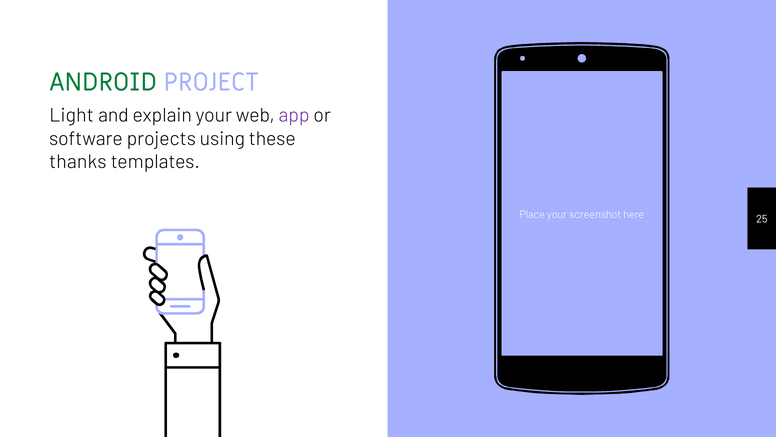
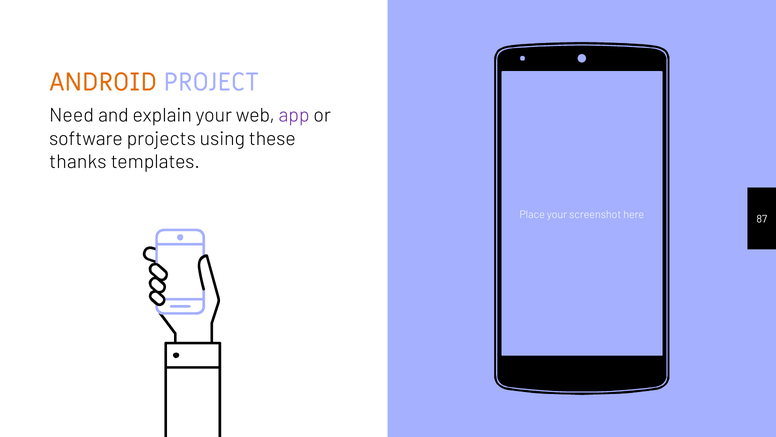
ANDROID colour: green -> orange
Light: Light -> Need
25: 25 -> 87
